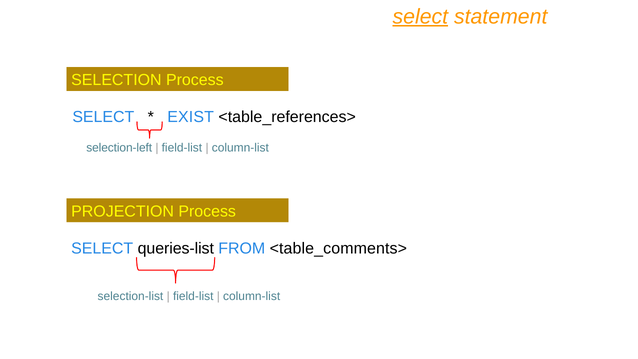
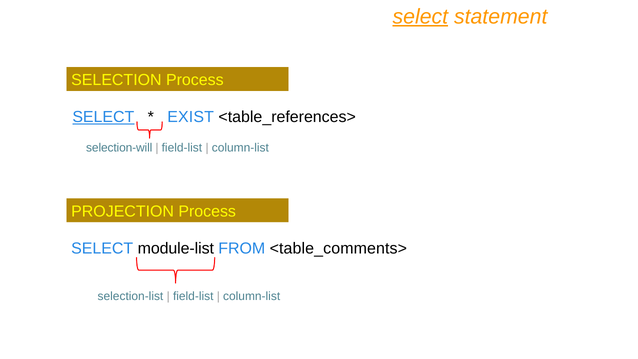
SELECT at (103, 117) underline: none -> present
selection-left: selection-left -> selection-will
queries-list: queries-list -> module-list
